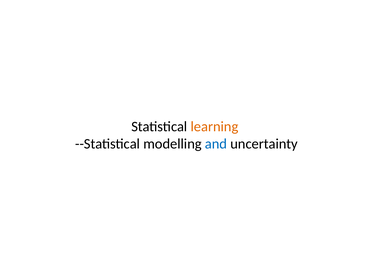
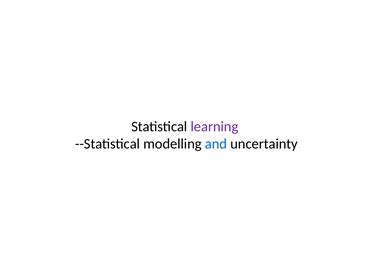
learning colour: orange -> purple
